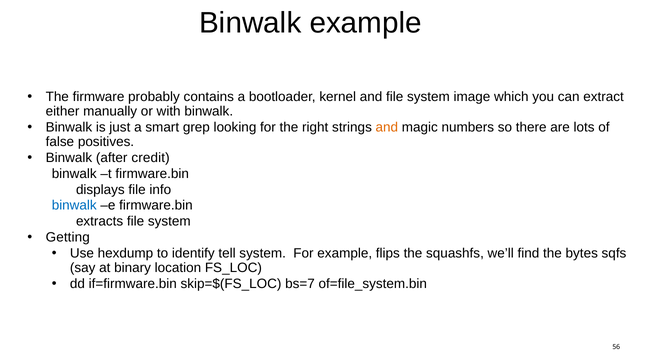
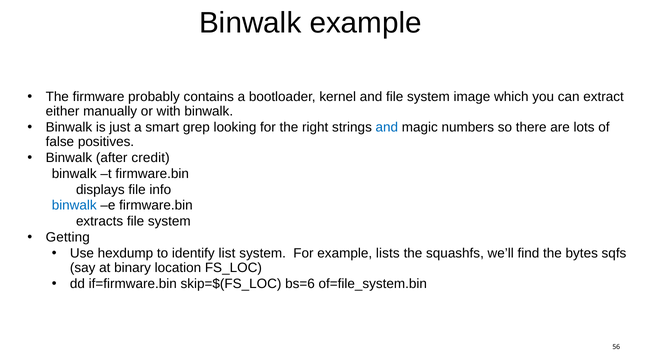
and at (387, 127) colour: orange -> blue
tell: tell -> list
flips: flips -> lists
bs=7: bs=7 -> bs=6
